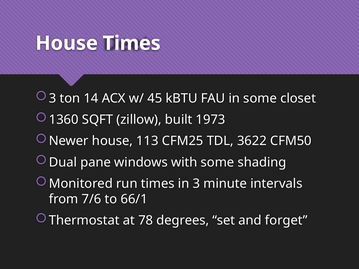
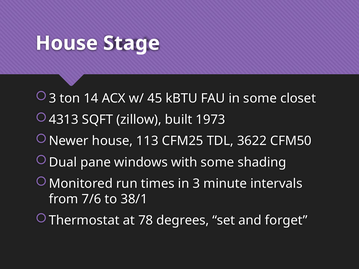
House Times: Times -> Stage
1360: 1360 -> 4313
66/1: 66/1 -> 38/1
